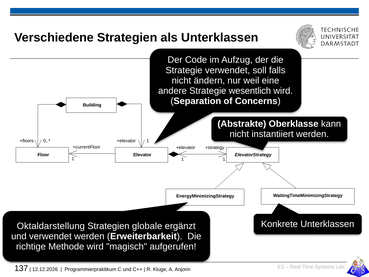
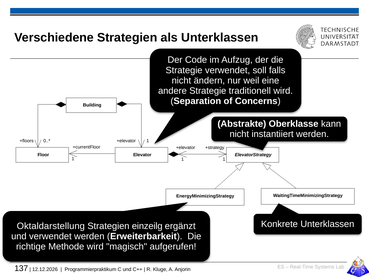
wesentlich: wesentlich -> traditionell
globale: globale -> einzeilg
